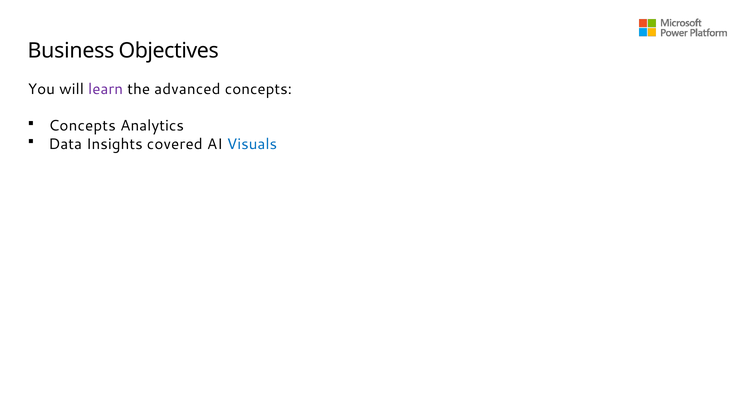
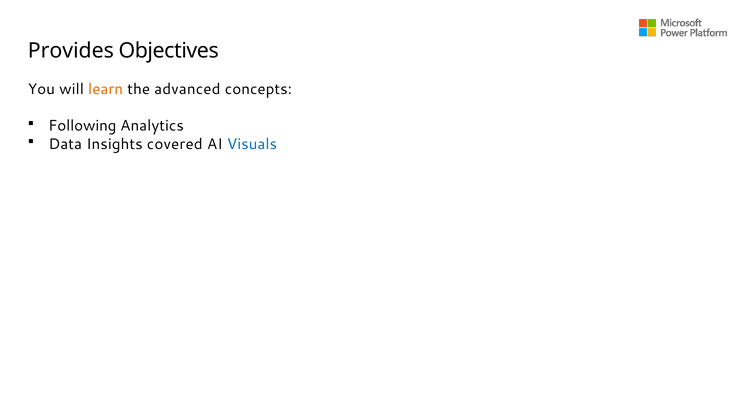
Business: Business -> Provides
learn colour: purple -> orange
Concepts at (82, 126): Concepts -> Following
